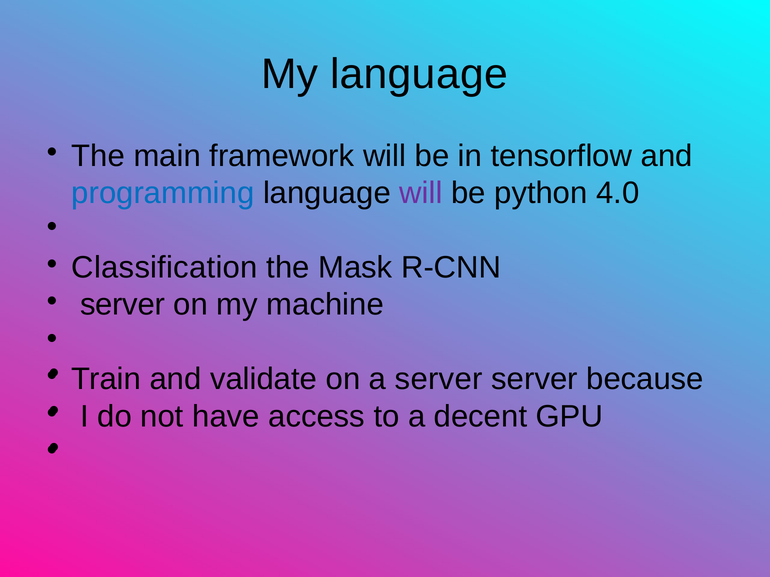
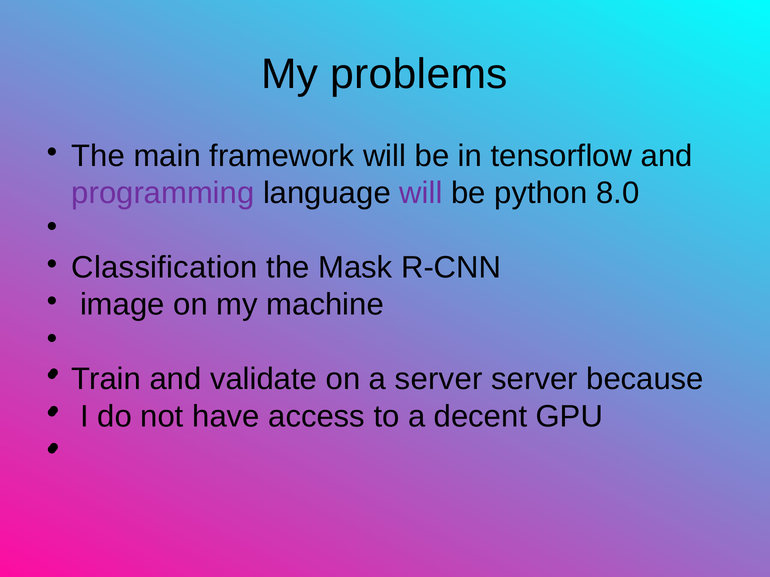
My language: language -> problems
programming colour: blue -> purple
4.0: 4.0 -> 8.0
server at (122, 305): server -> image
